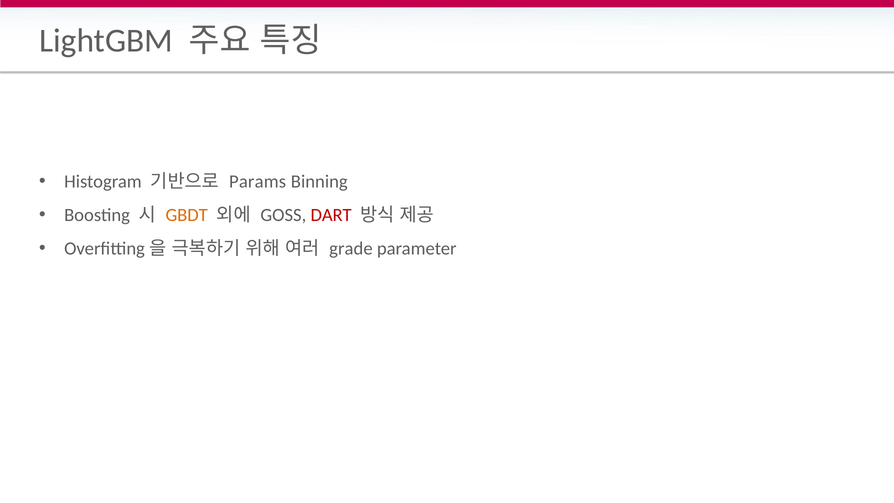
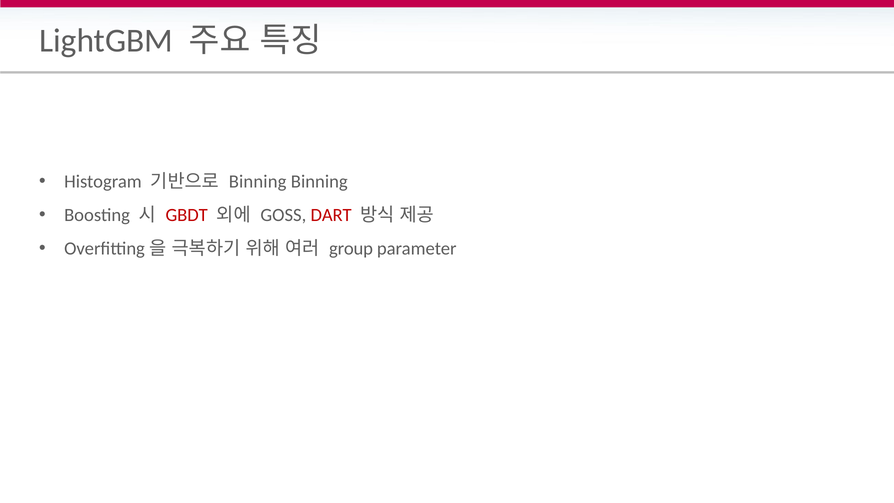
Params at (258, 182): Params -> Binning
GBDT colour: orange -> red
grade: grade -> group
